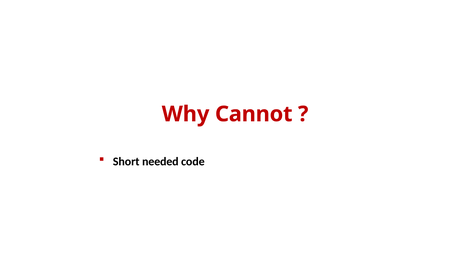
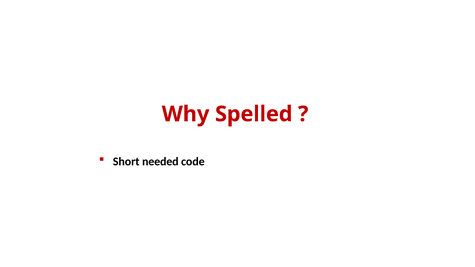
Cannot: Cannot -> Spelled
